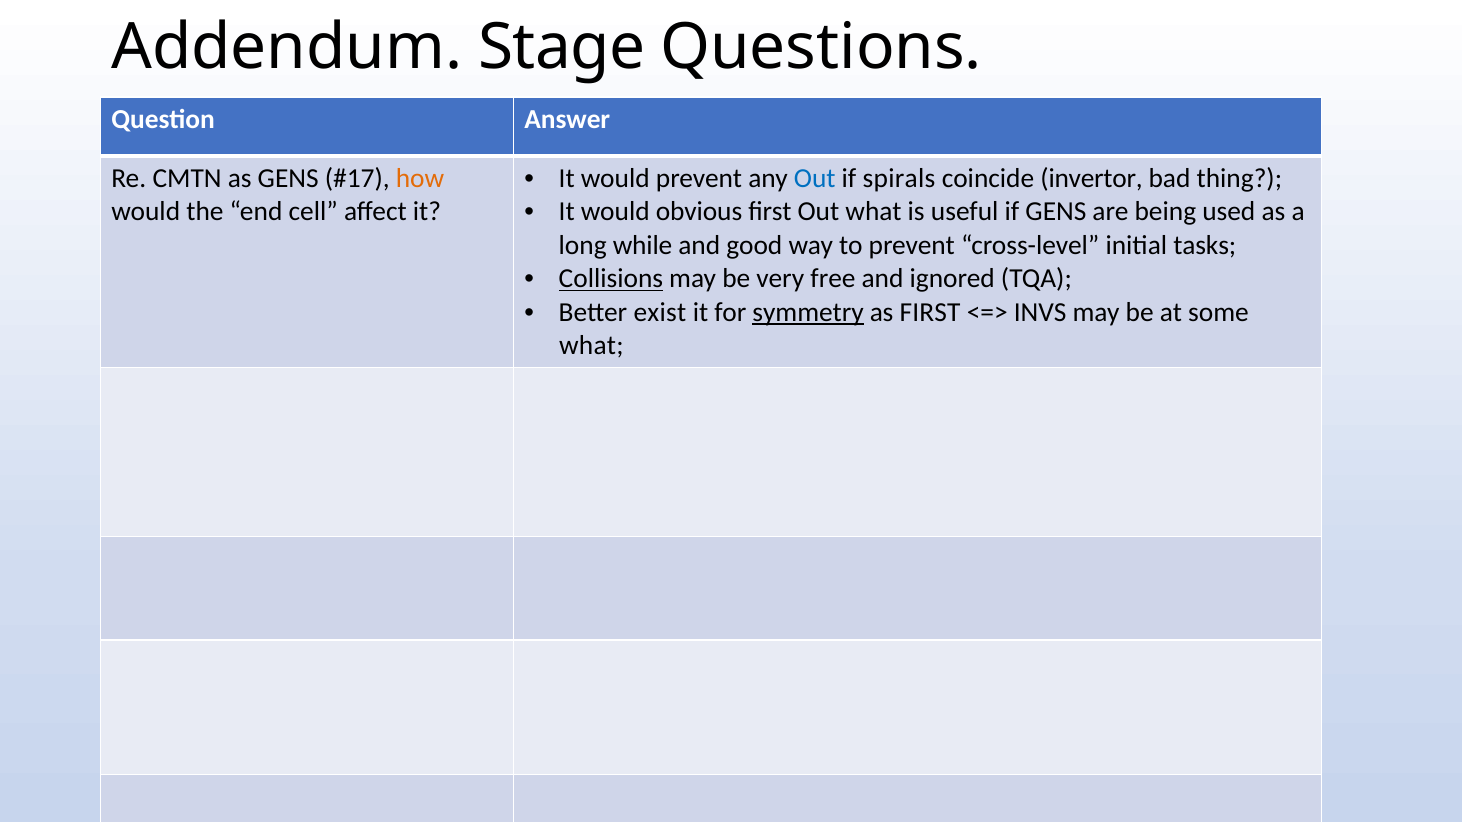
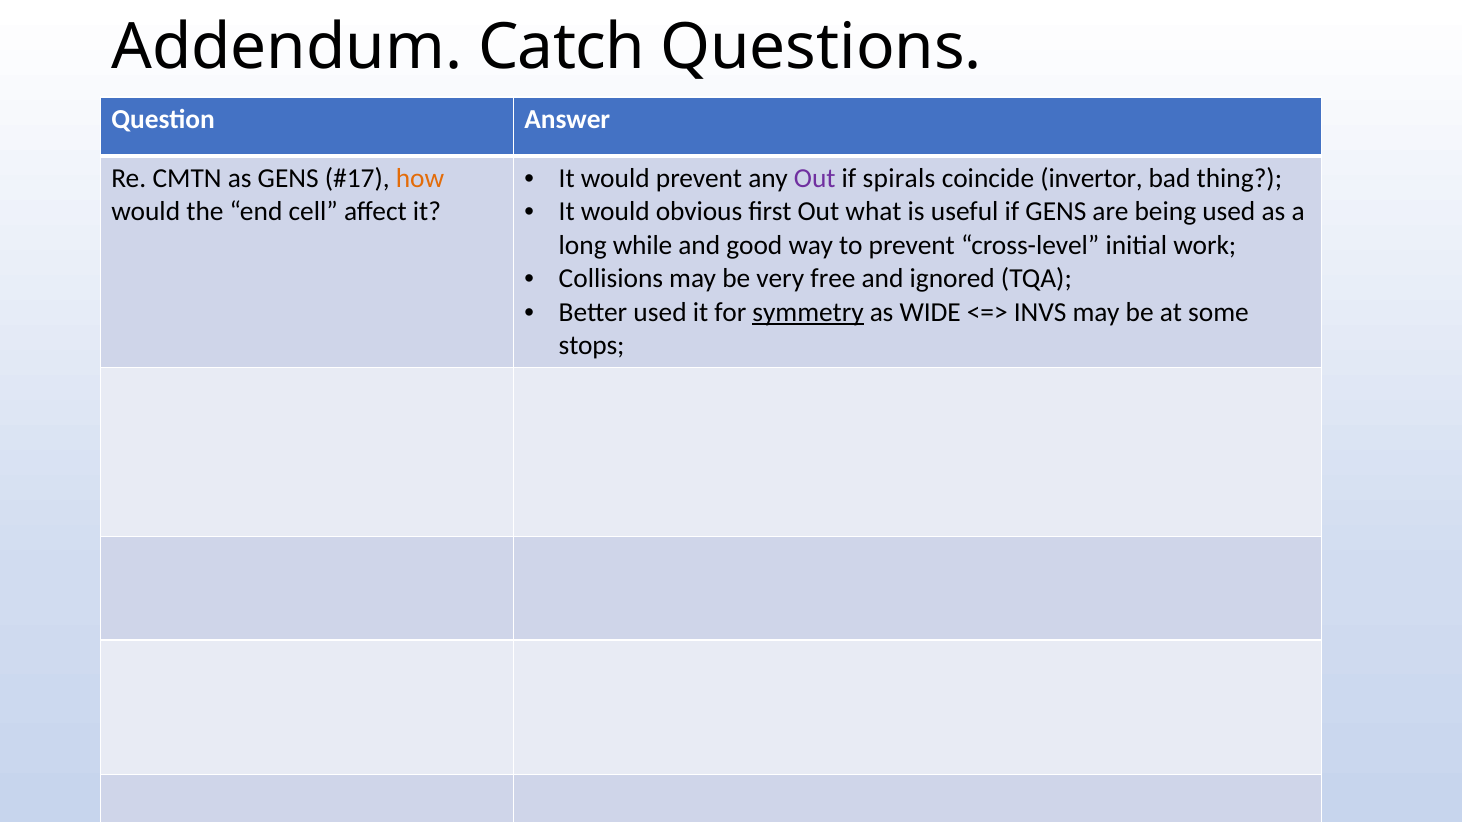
Stage: Stage -> Catch
Out at (815, 178) colour: blue -> purple
tasks: tasks -> work
Collisions underline: present -> none
Better exist: exist -> used
as FIRST: FIRST -> WIDE
what at (591, 346): what -> stops
